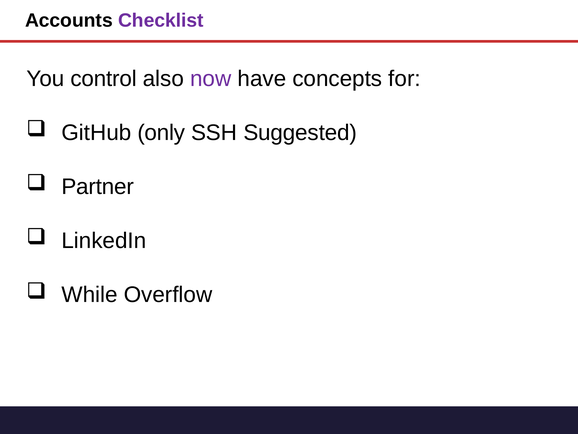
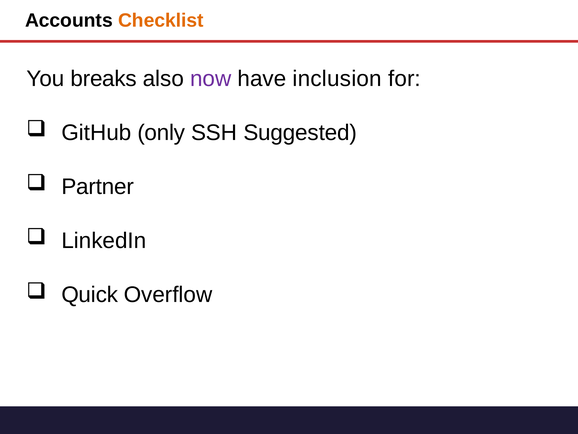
Checklist colour: purple -> orange
control: control -> breaks
concepts: concepts -> inclusion
While: While -> Quick
